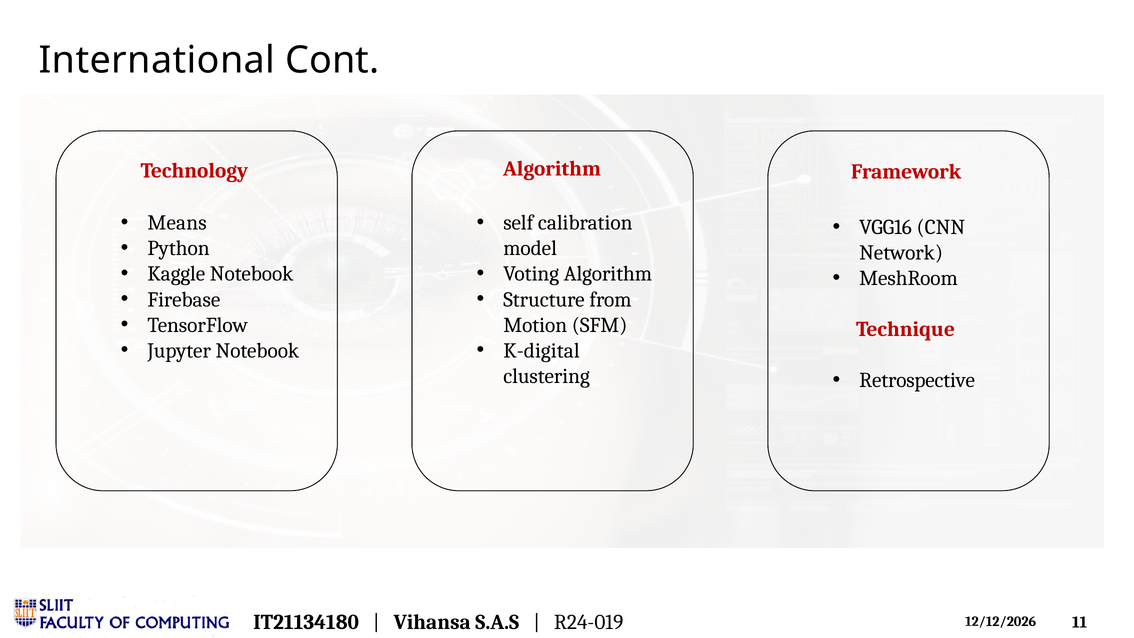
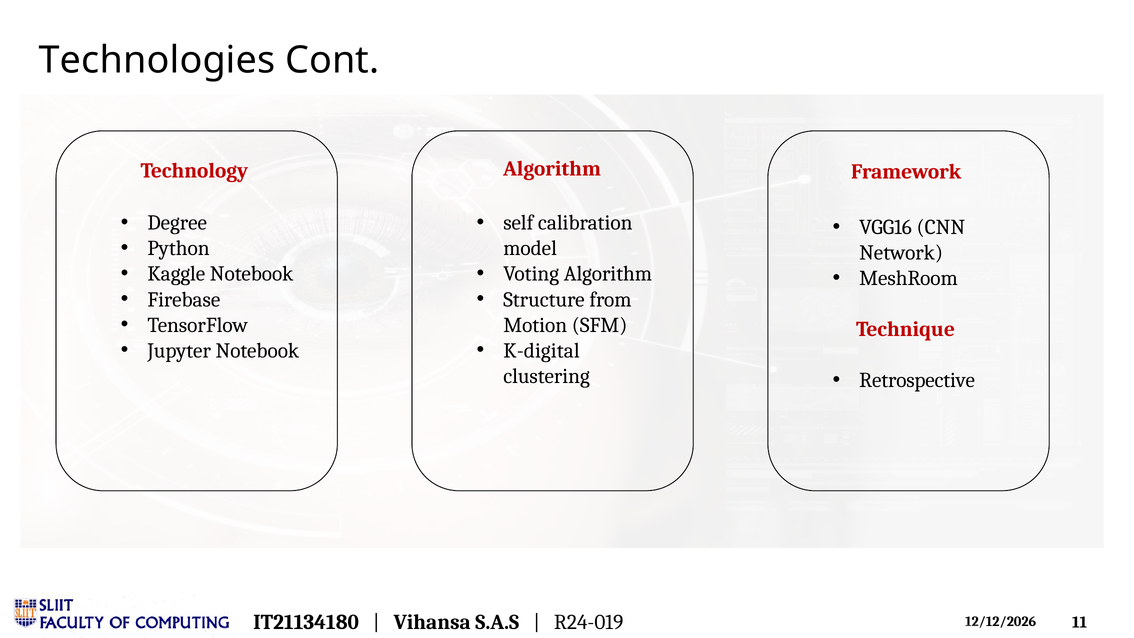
International: International -> Technologies
Means: Means -> Degree
